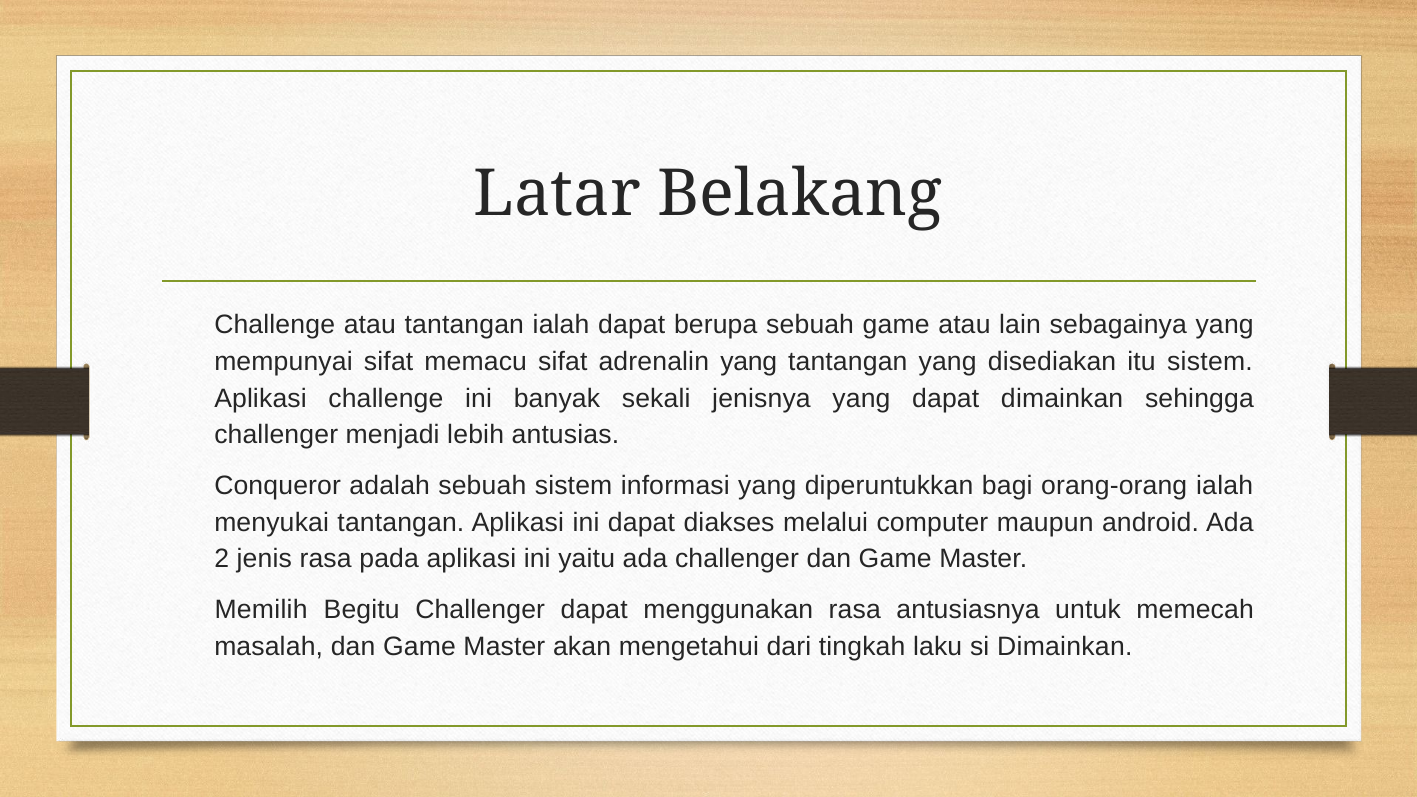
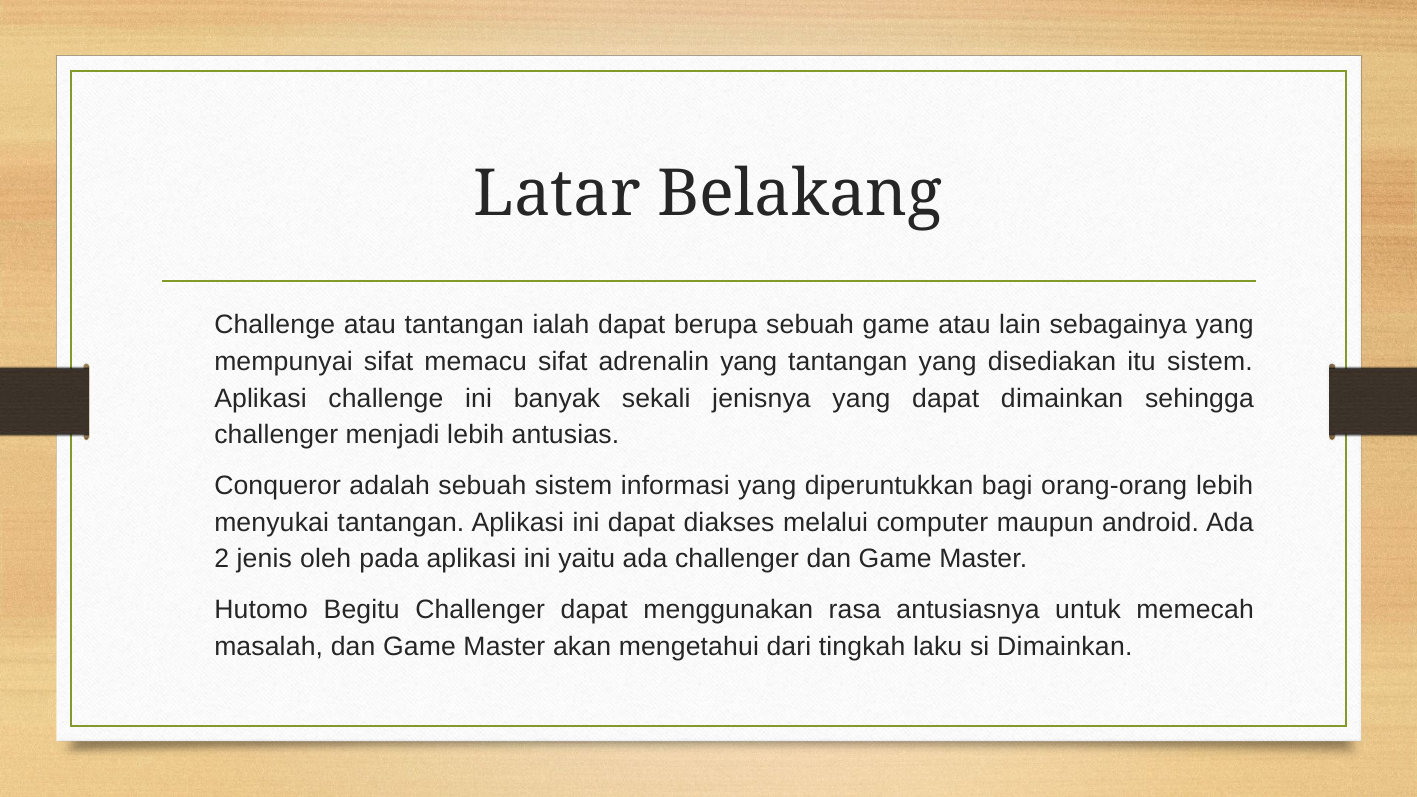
orang-orang ialah: ialah -> lebih
jenis rasa: rasa -> oleh
Memilih: Memilih -> Hutomo
